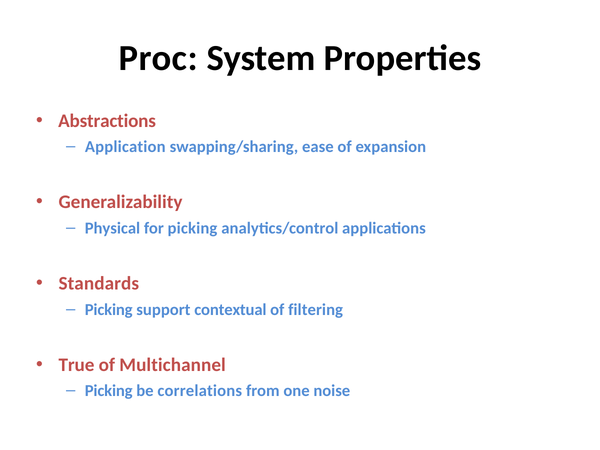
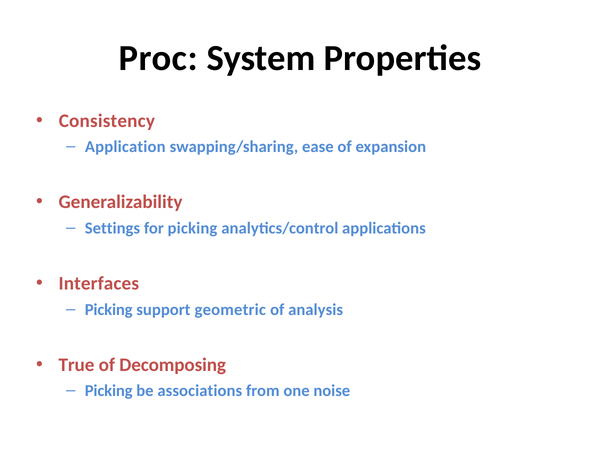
Abstractions: Abstractions -> Consistency
Physical: Physical -> Settings
Standards: Standards -> Interfaces
contextual: contextual -> geometric
filtering: filtering -> analysis
Multichannel: Multichannel -> Decomposing
correlations: correlations -> associations
